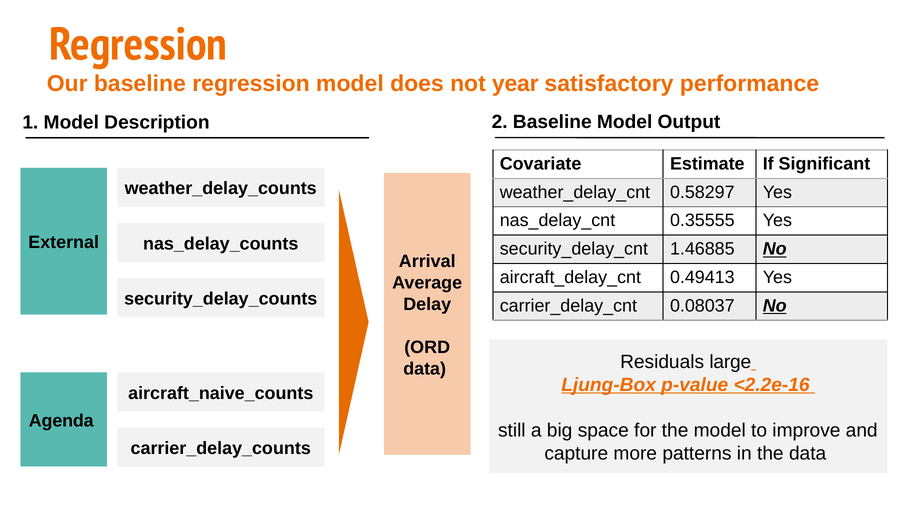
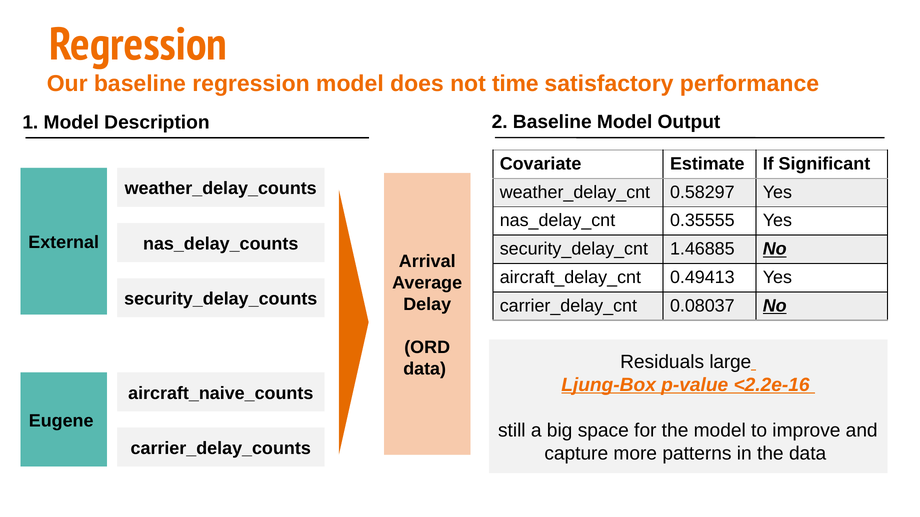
year: year -> time
Agenda: Agenda -> Eugene
